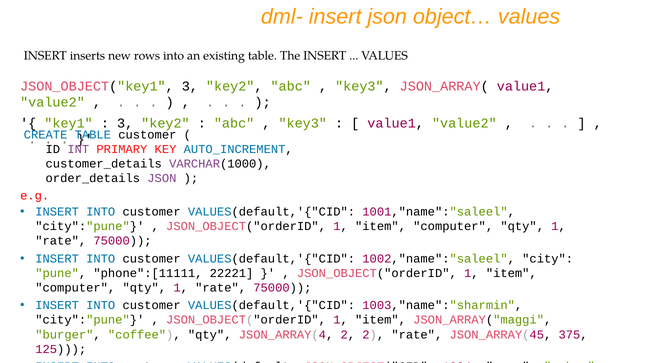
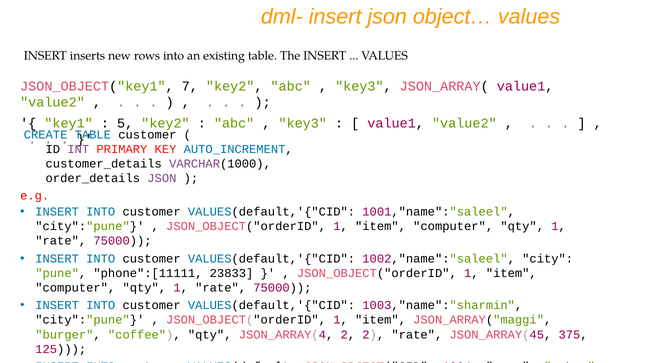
JSON_OBJECT("key1 3: 3 -> 7
3 at (125, 123): 3 -> 5
22221: 22221 -> 23833
